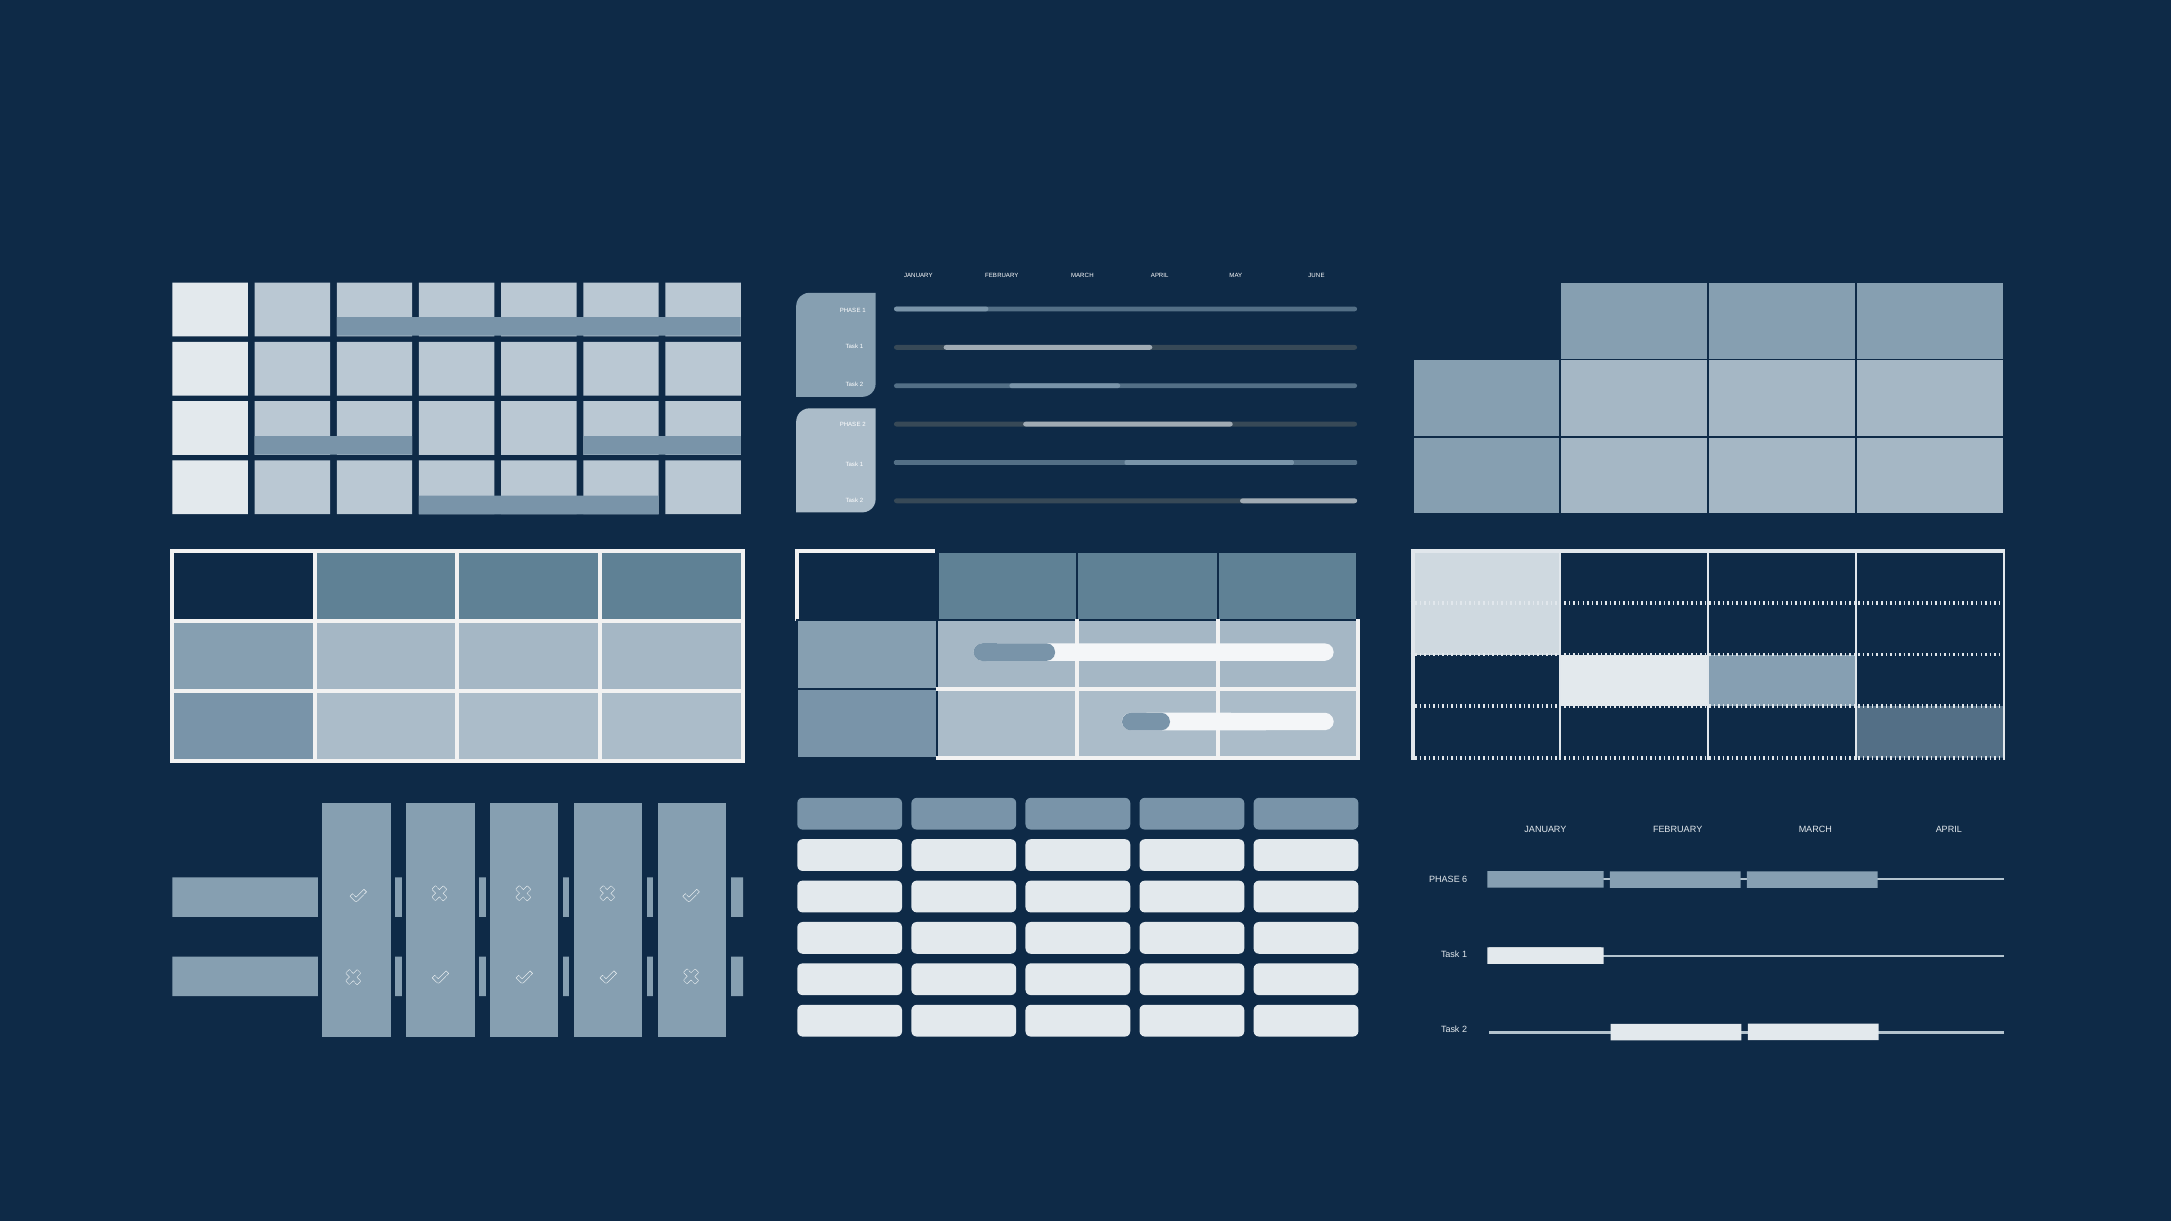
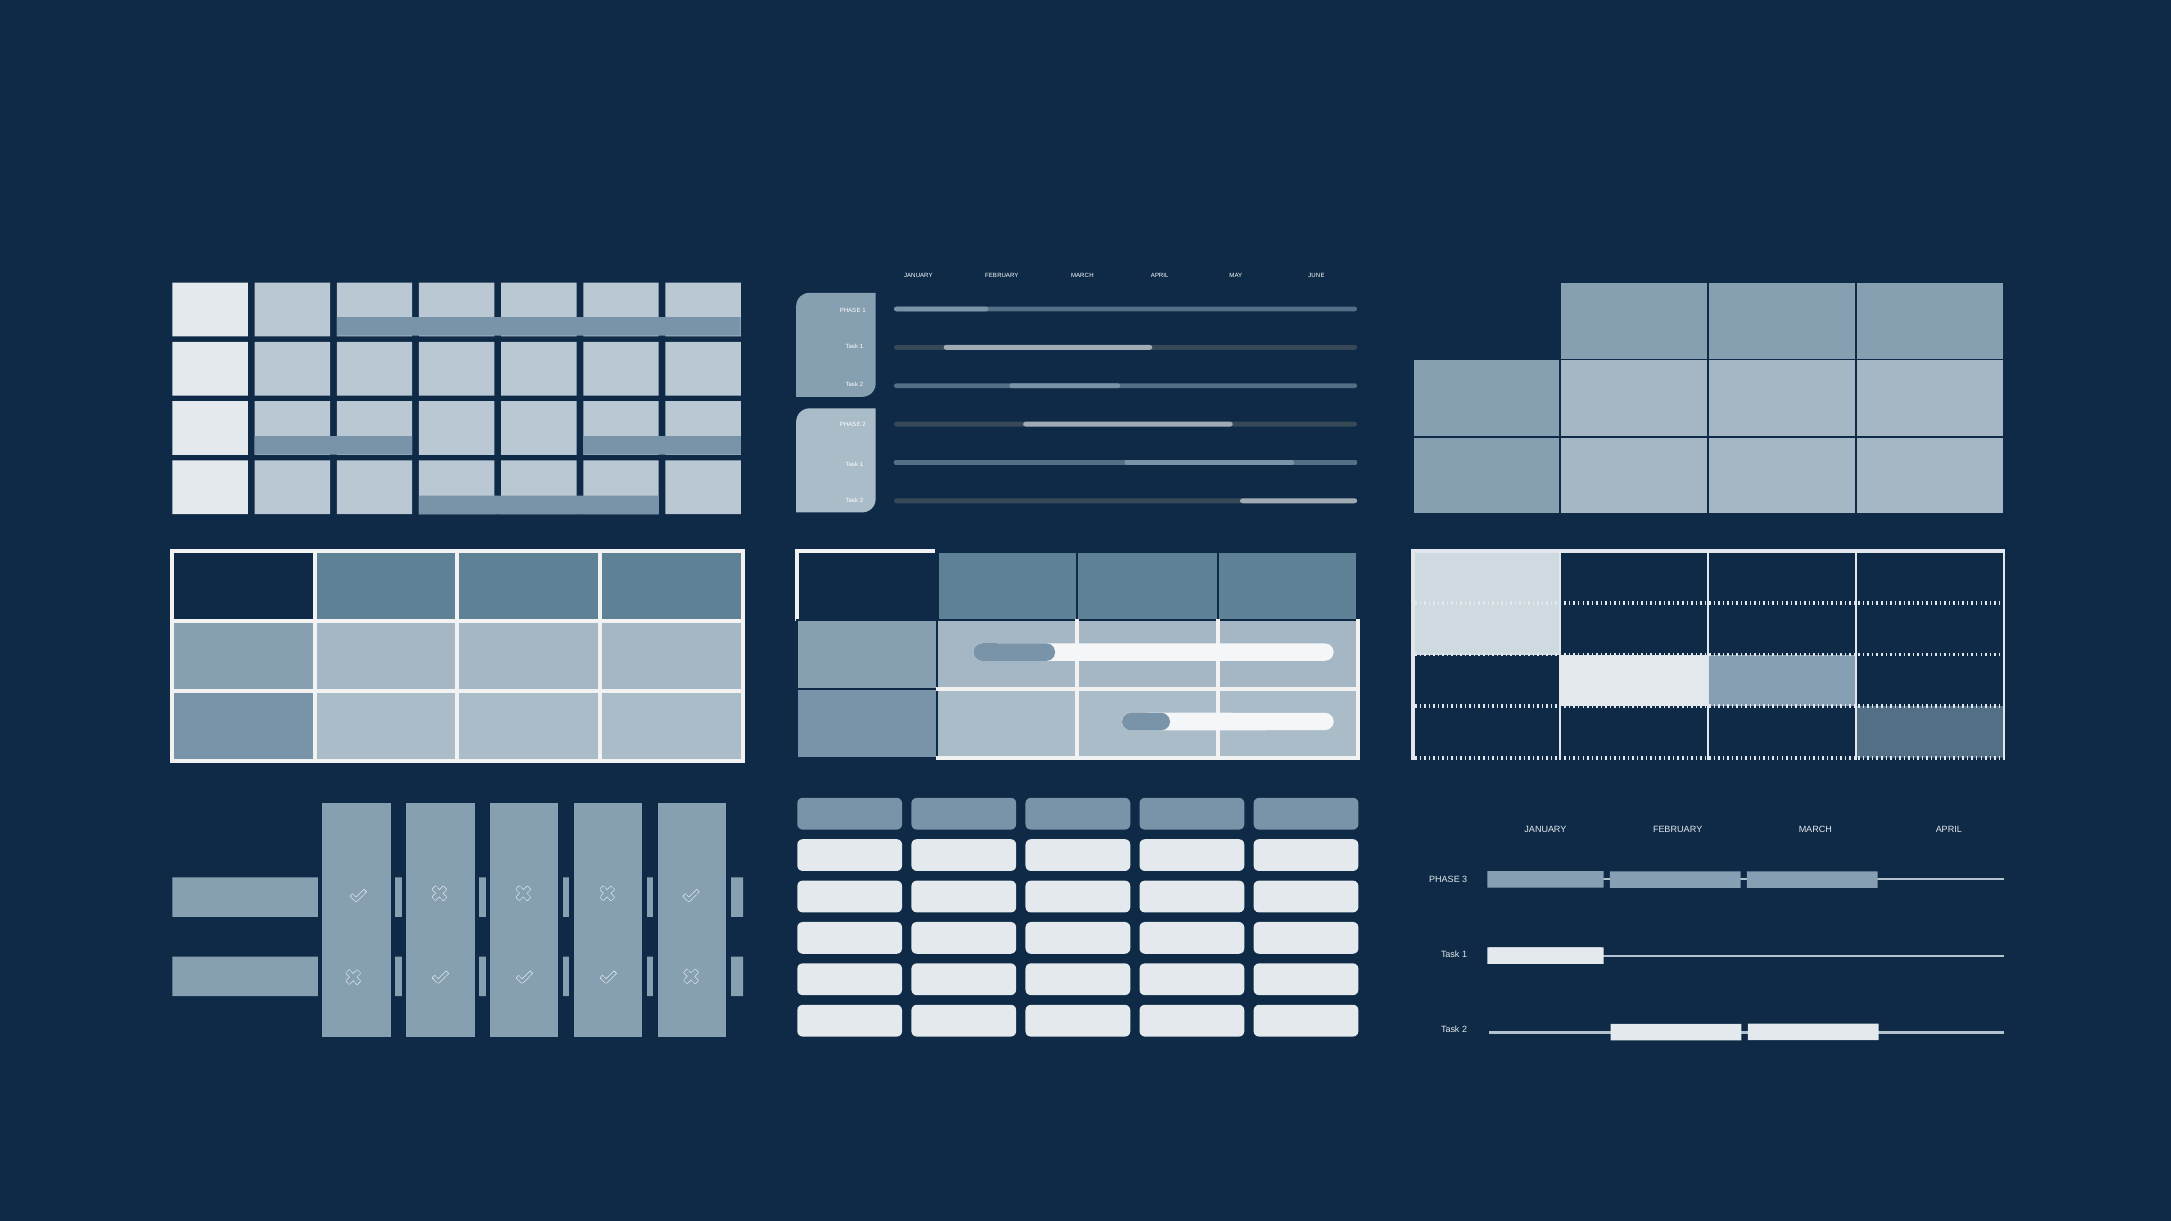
6: 6 -> 3
